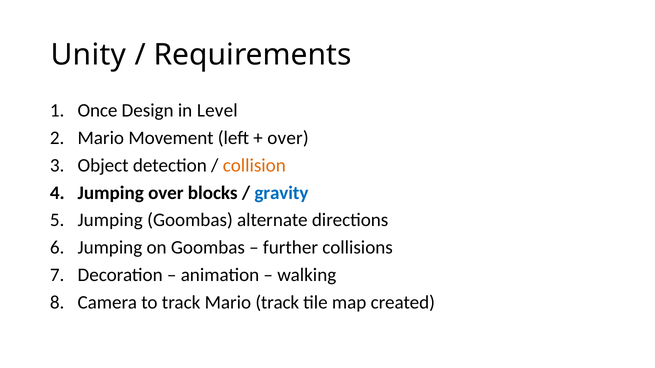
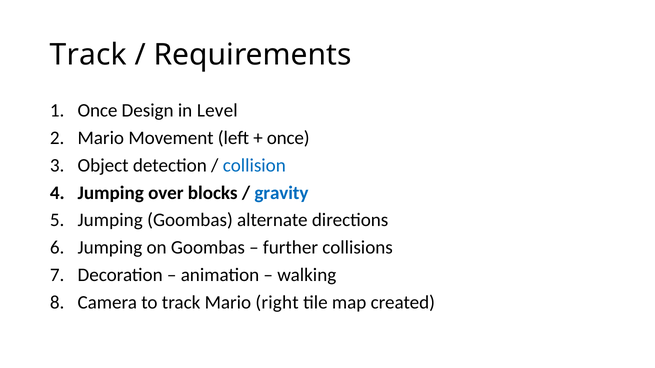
Unity at (88, 55): Unity -> Track
over at (288, 138): over -> once
collision colour: orange -> blue
Mario track: track -> right
